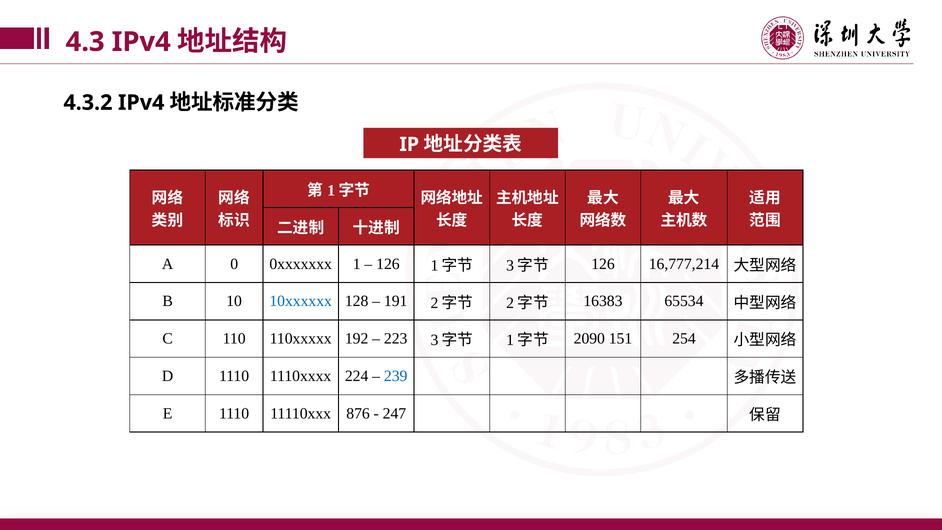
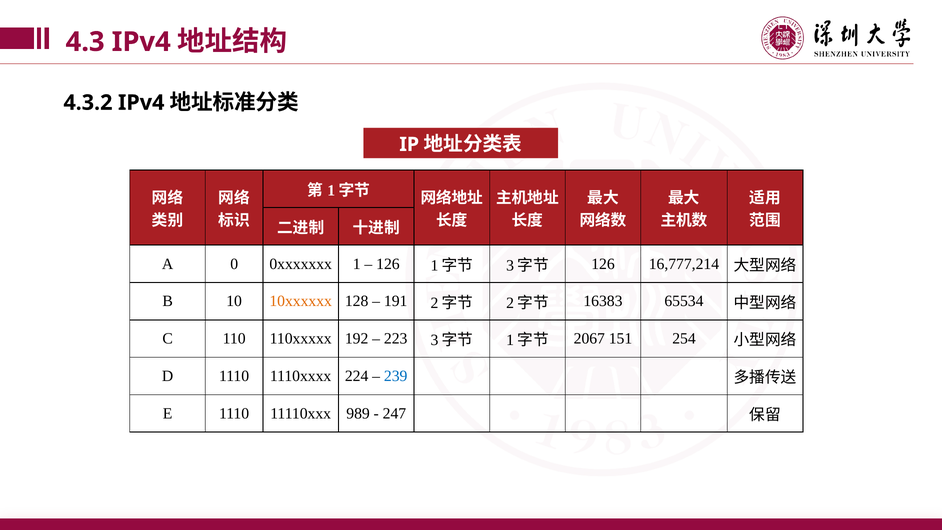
10xxxxxx colour: blue -> orange
2090: 2090 -> 2067
876: 876 -> 989
